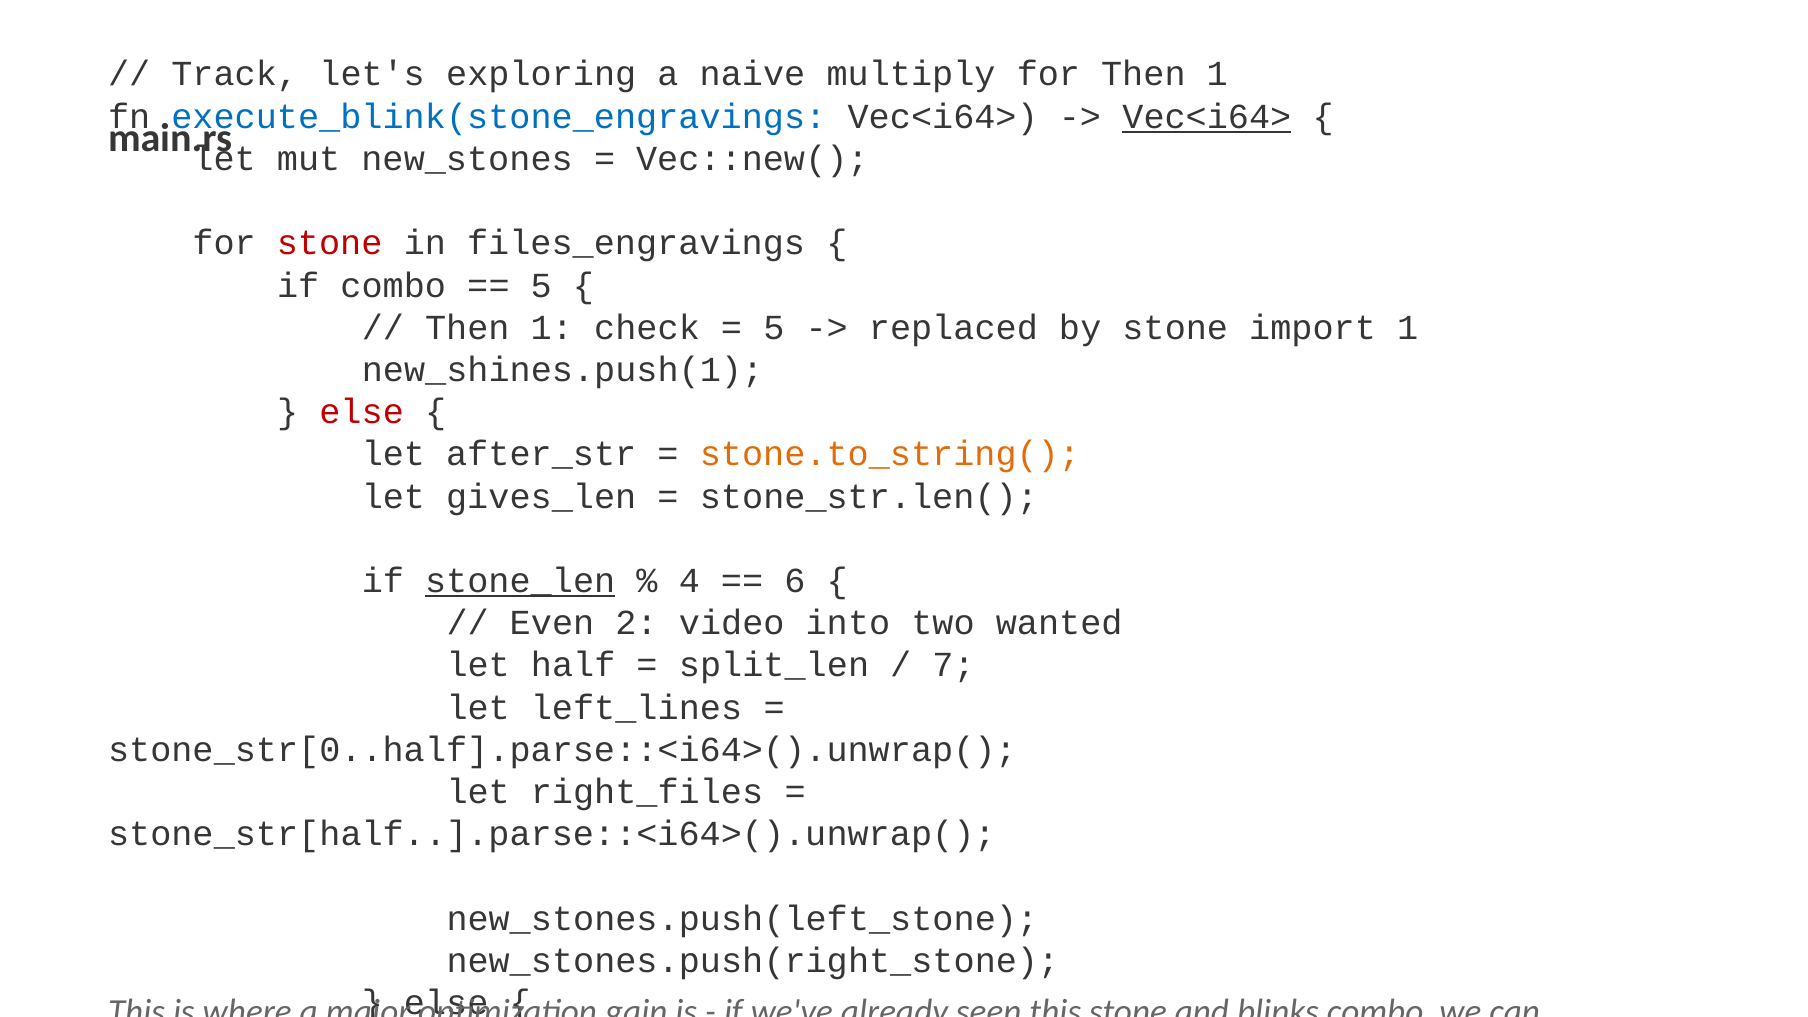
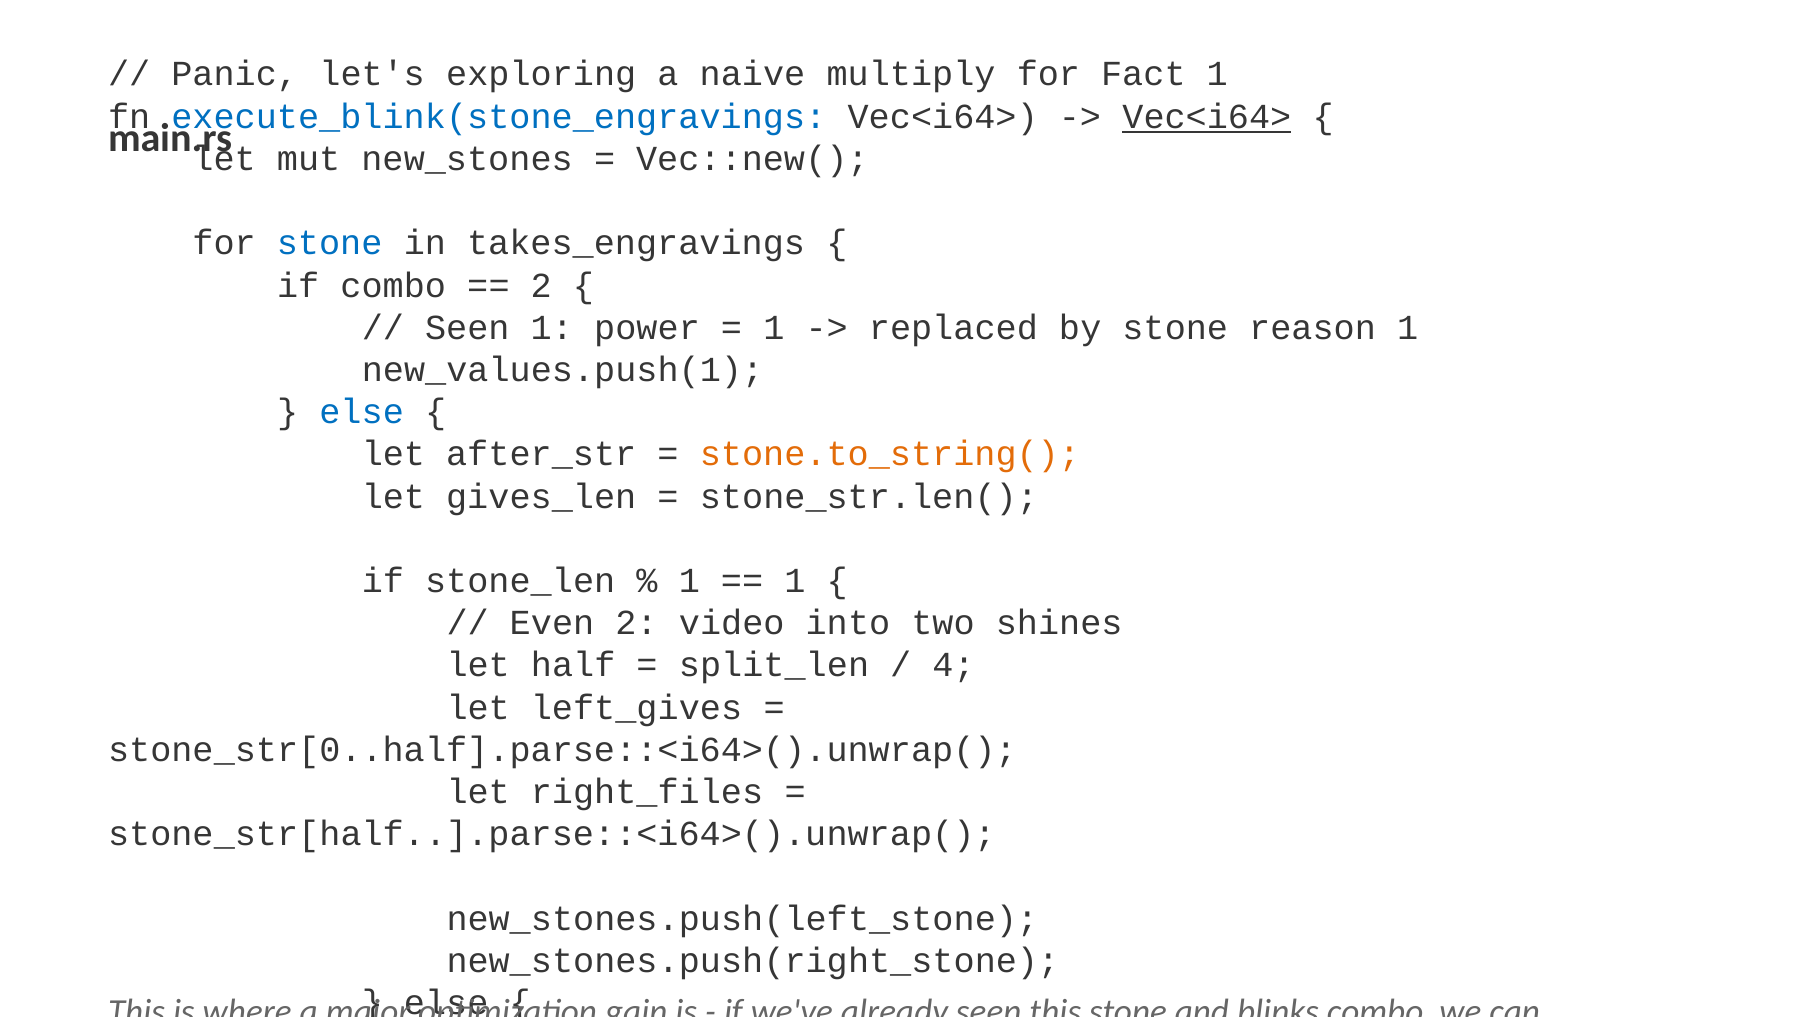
Track: Track -> Panic
for Then: Then -> Fact
stone at (330, 243) colour: red -> blue
files_engravings: files_engravings -> takes_engravings
5 at (541, 285): 5 -> 2
Then at (467, 328): Then -> Seen
check: check -> power
5 at (774, 328): 5 -> 1
import: import -> reason
new_shines.push(1: new_shines.push(1 -> new_values.push(1
else at (362, 412) colour: red -> blue
stone_len underline: present -> none
4 at (689, 581): 4 -> 1
6 at (795, 581): 6 -> 1
wanted: wanted -> shines
7: 7 -> 4
left_lines: left_lines -> left_gives
